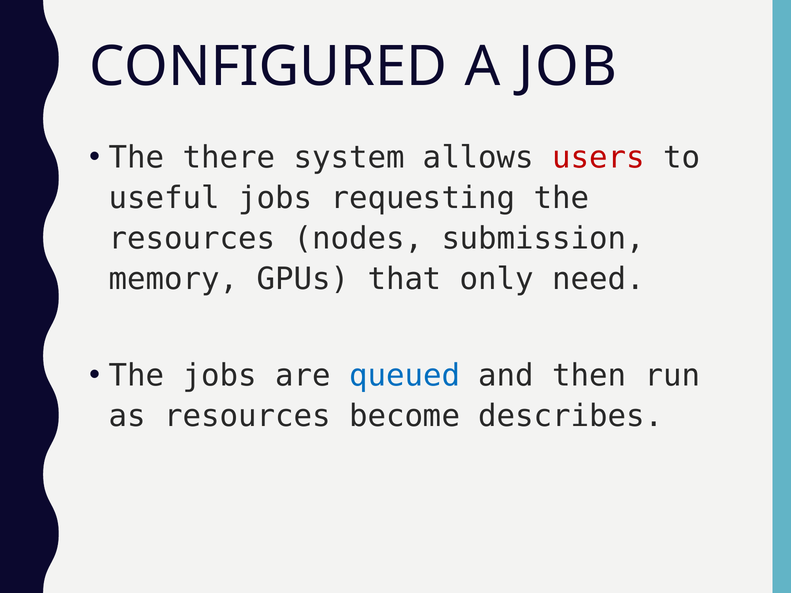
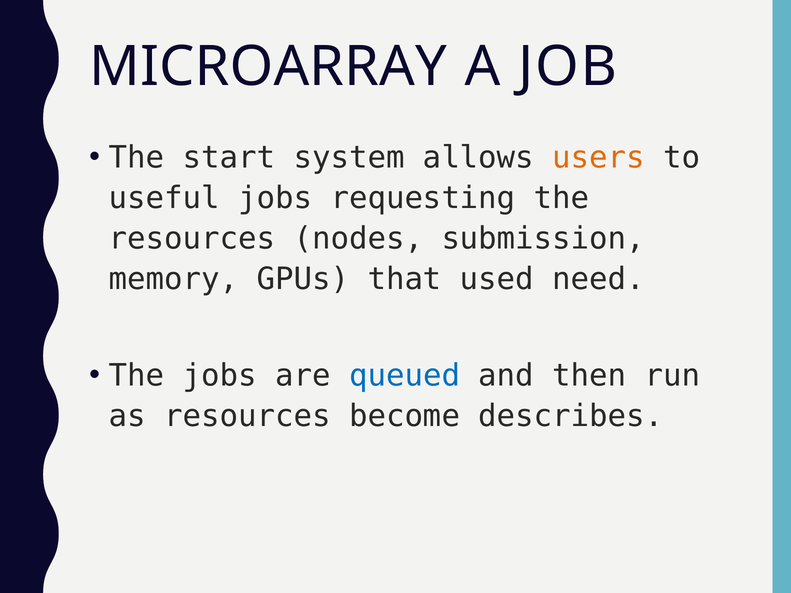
CONFIGURED: CONFIGURED -> MICROARRAY
there: there -> start
users colour: red -> orange
only: only -> used
